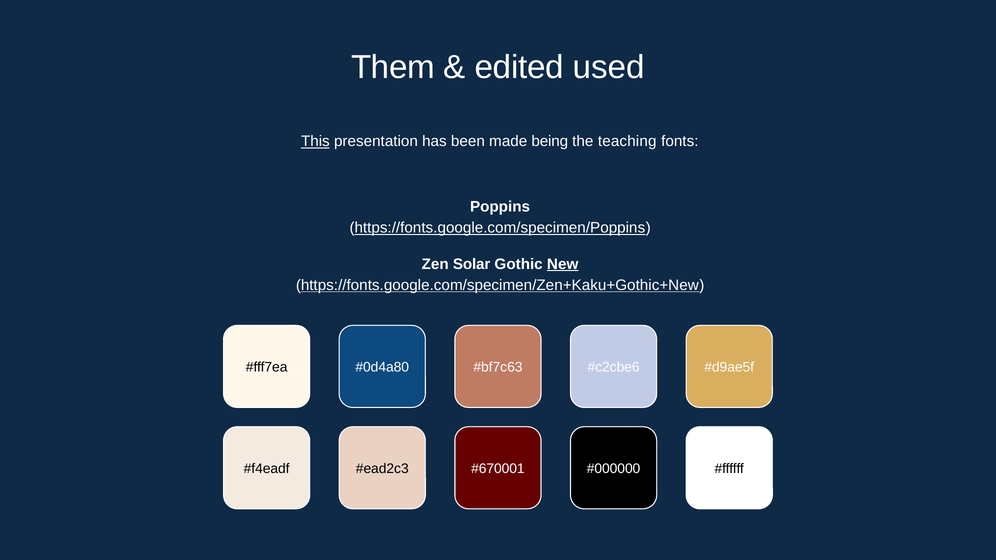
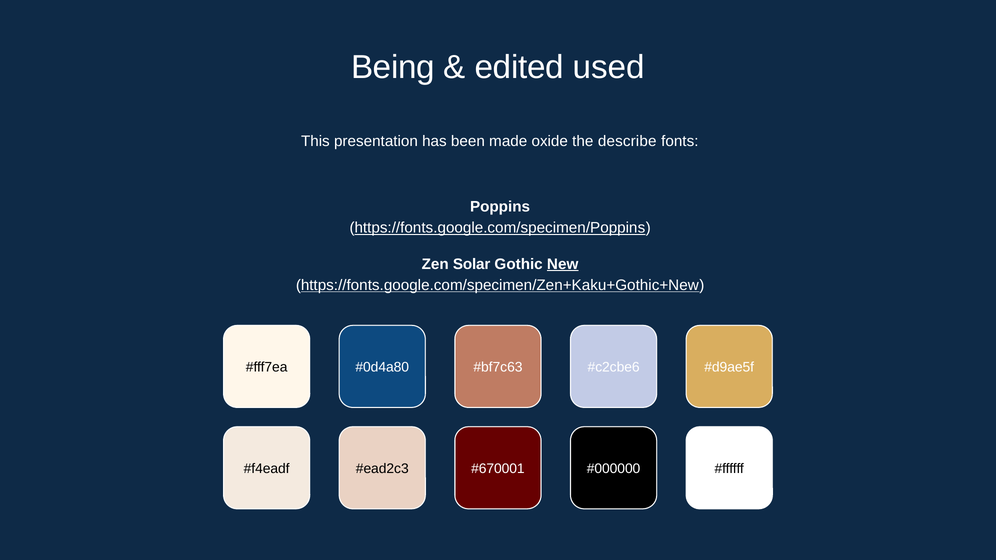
Them: Them -> Being
This underline: present -> none
being: being -> oxide
teaching: teaching -> describe
